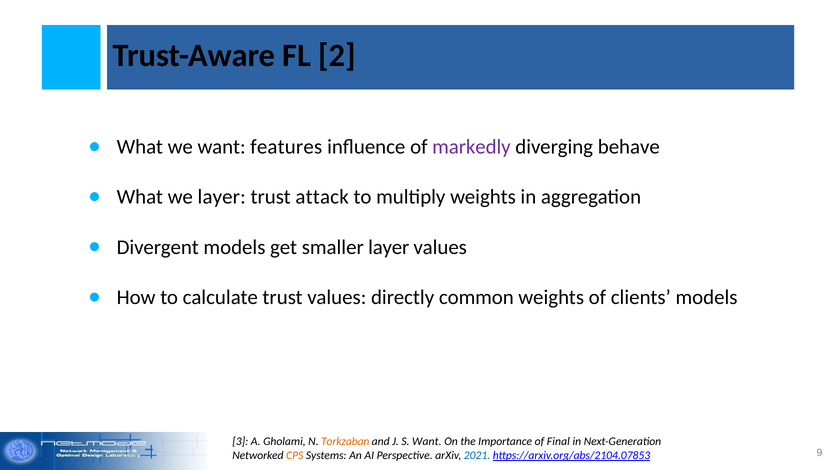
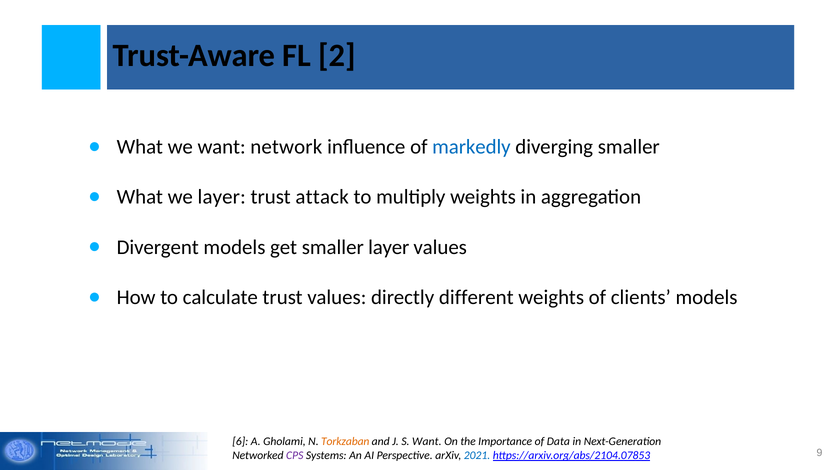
features: features -> network
markedly colour: purple -> blue
diverging behave: behave -> smaller
common: common -> different
3: 3 -> 6
Final: Final -> Data
CPS colour: orange -> purple
